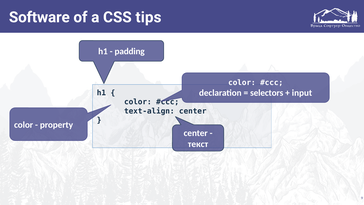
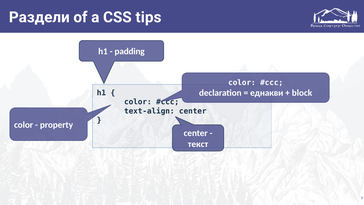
Software: Software -> Раздели
selectors: selectors -> еднакви
input: input -> block
